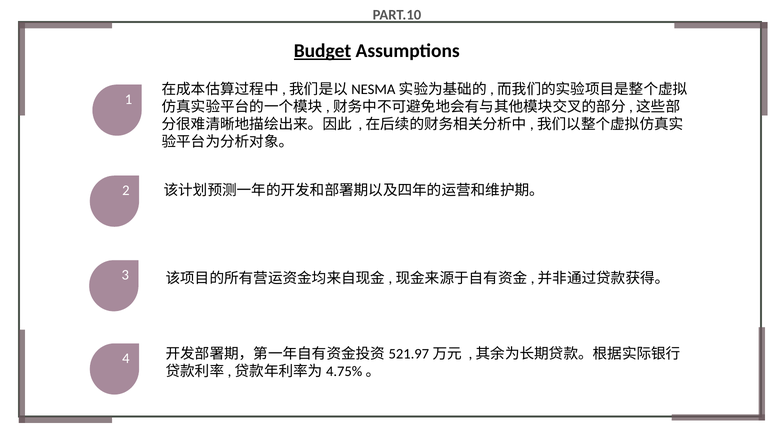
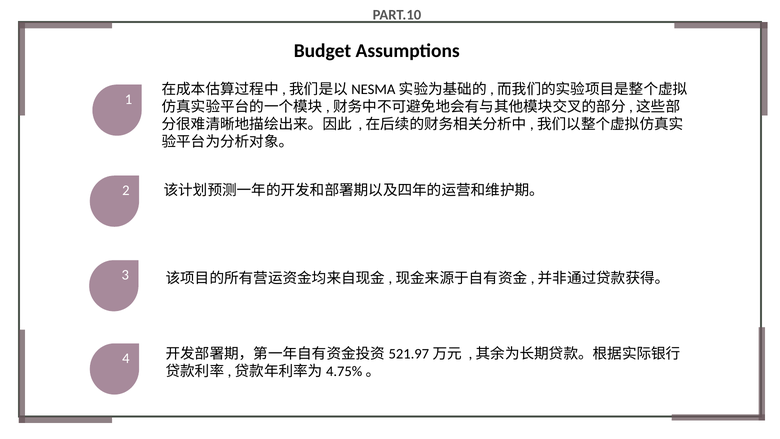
Budget underline: present -> none
